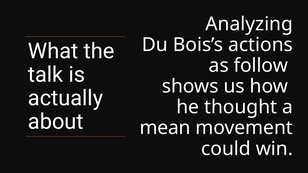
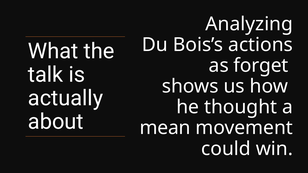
follow: follow -> forget
